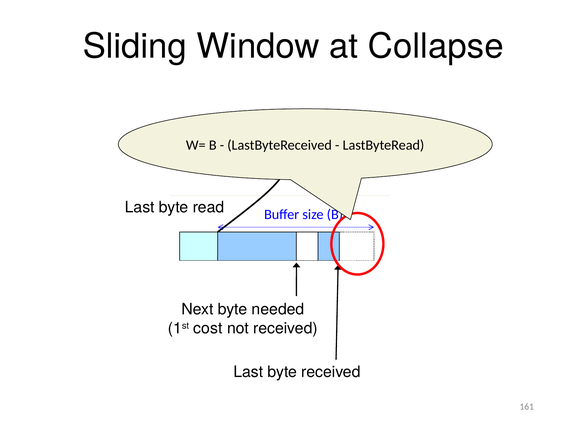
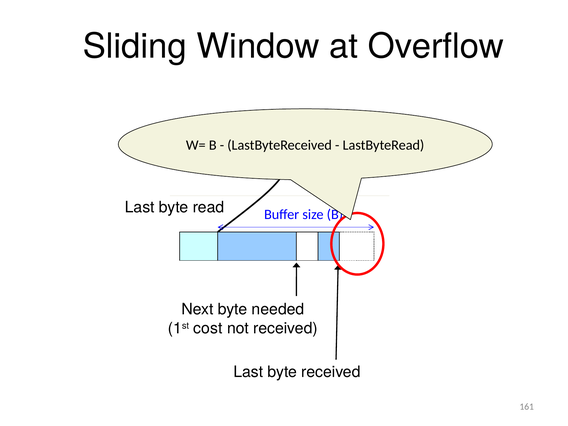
Collapse: Collapse -> Overflow
